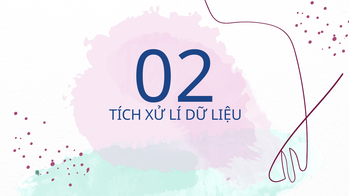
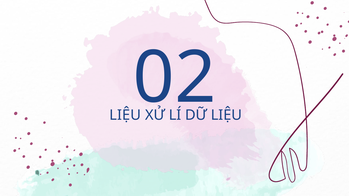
TÍCH at (125, 115): TÍCH -> LIỆU
